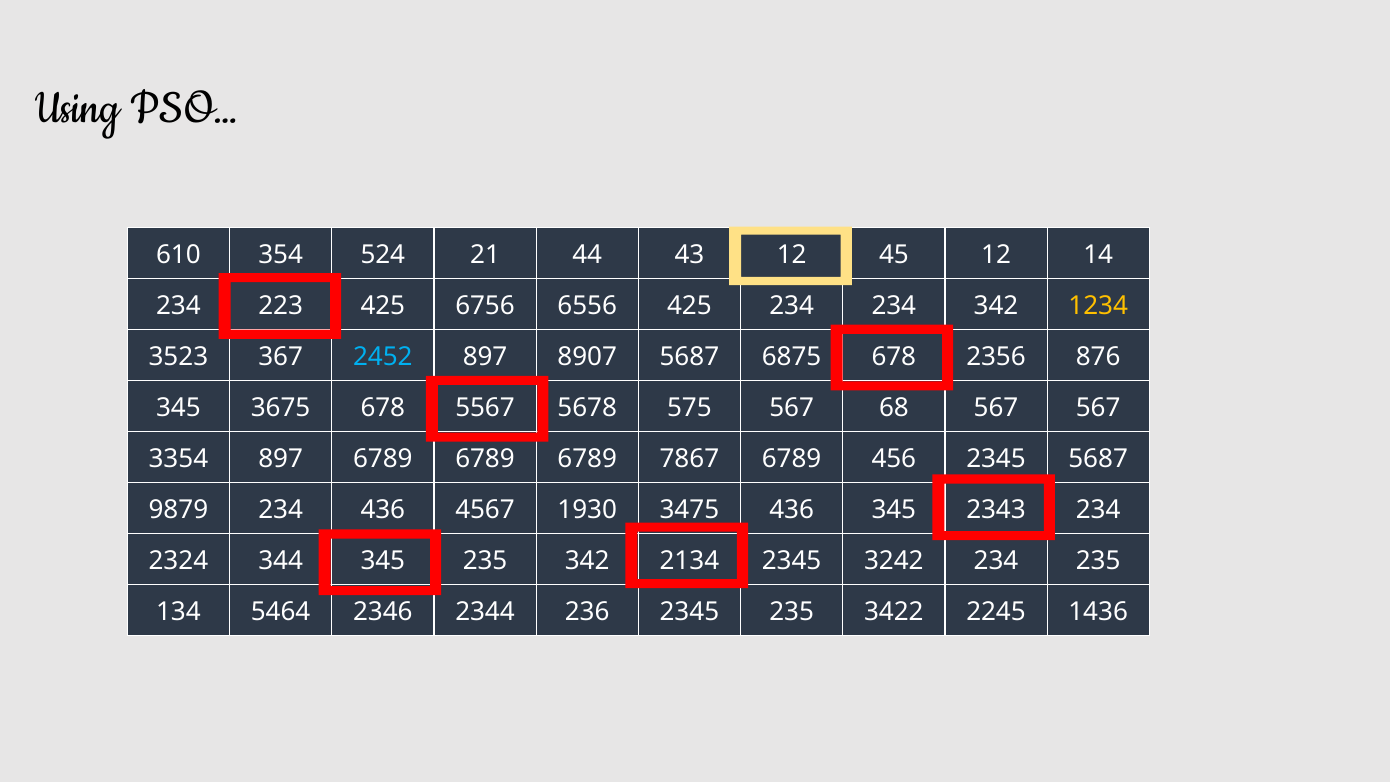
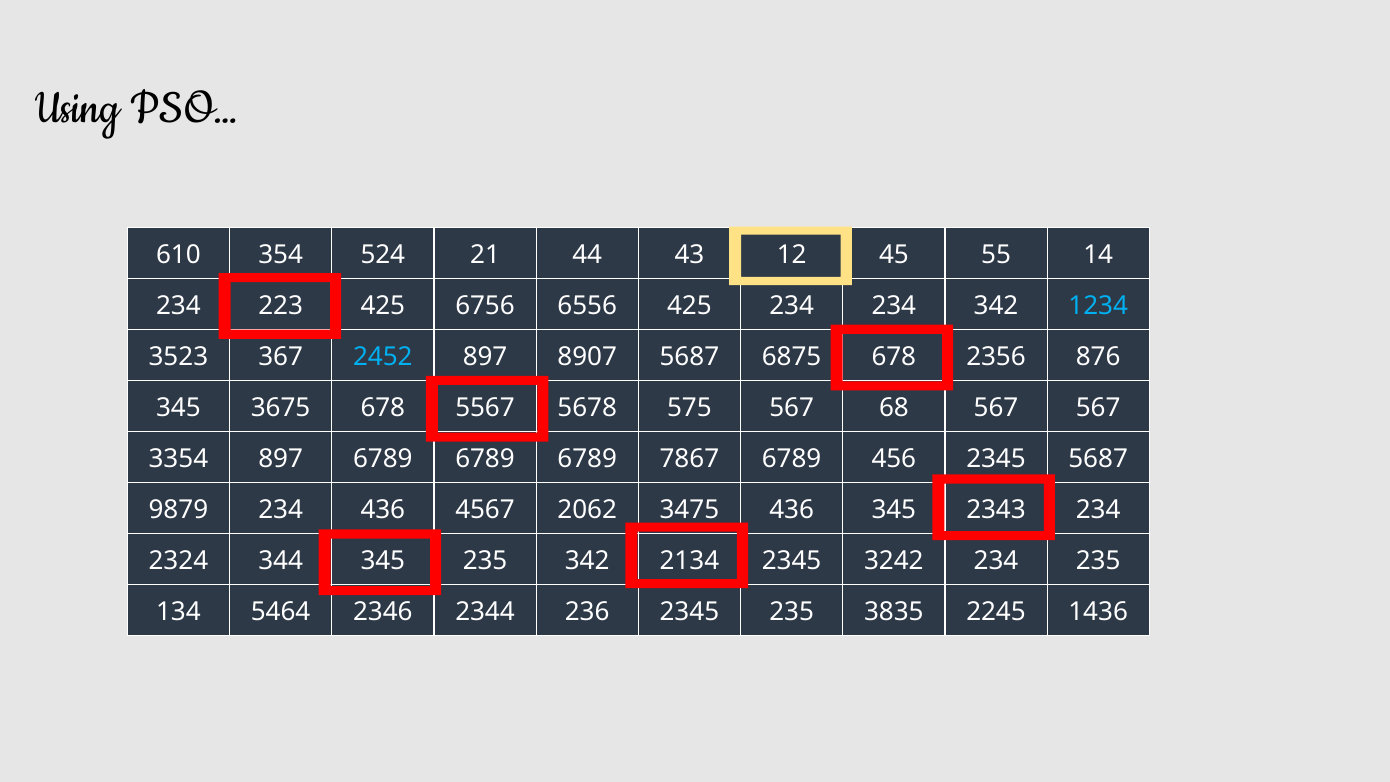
45 12: 12 -> 55
1234 colour: yellow -> light blue
1930: 1930 -> 2062
3422: 3422 -> 3835
